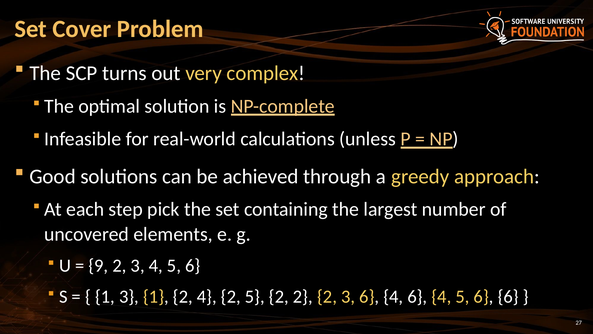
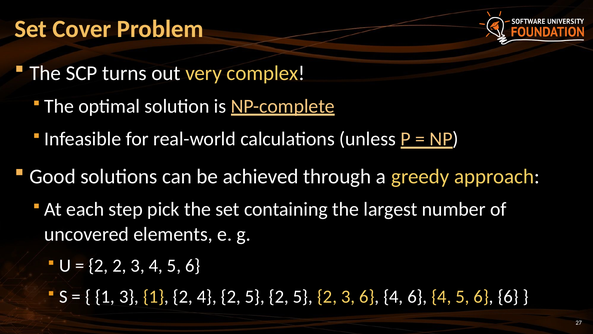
9 at (98, 266): 9 -> 2
5 2 2: 2 -> 5
